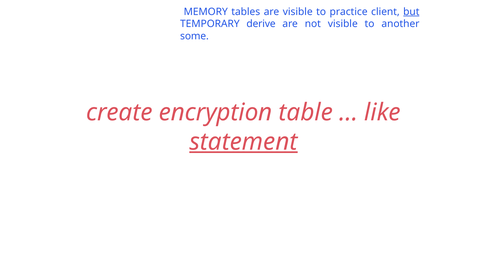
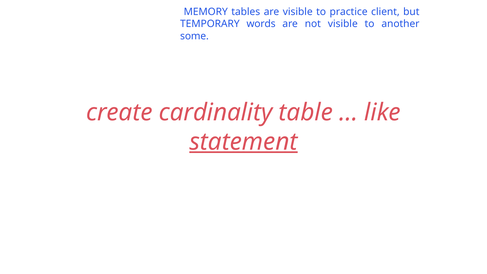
but underline: present -> none
derive: derive -> words
encryption: encryption -> cardinality
